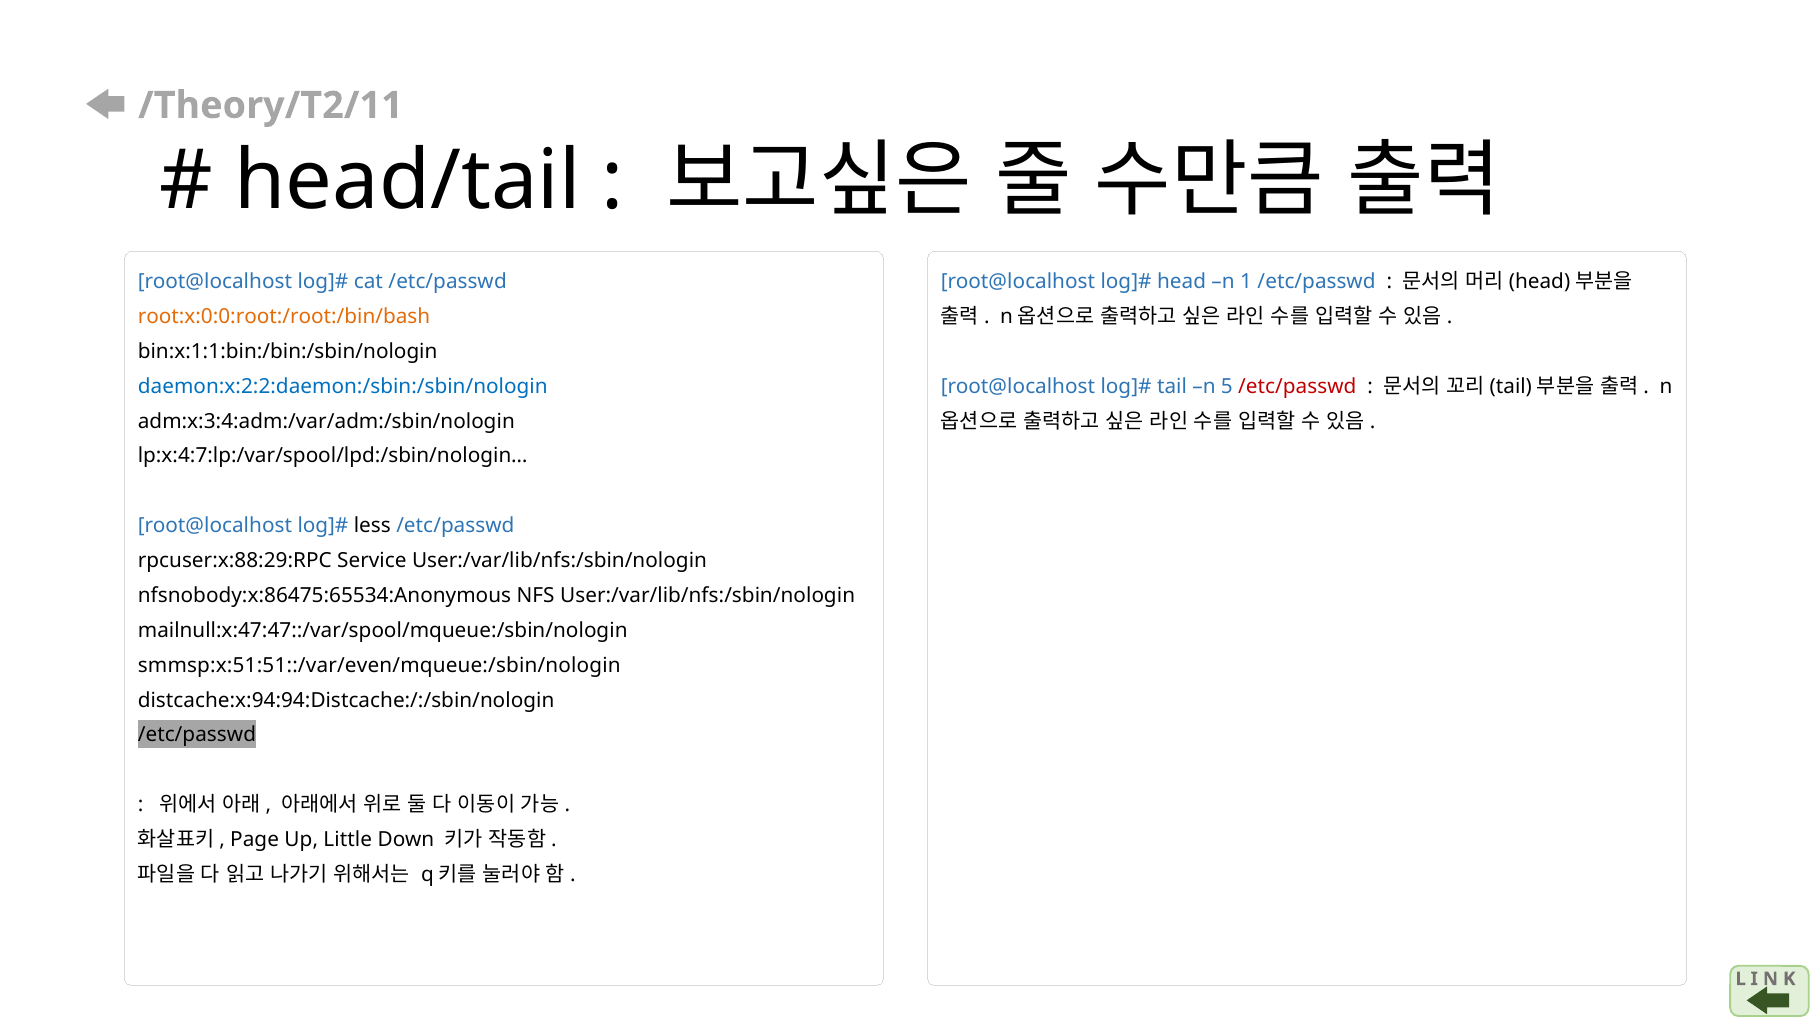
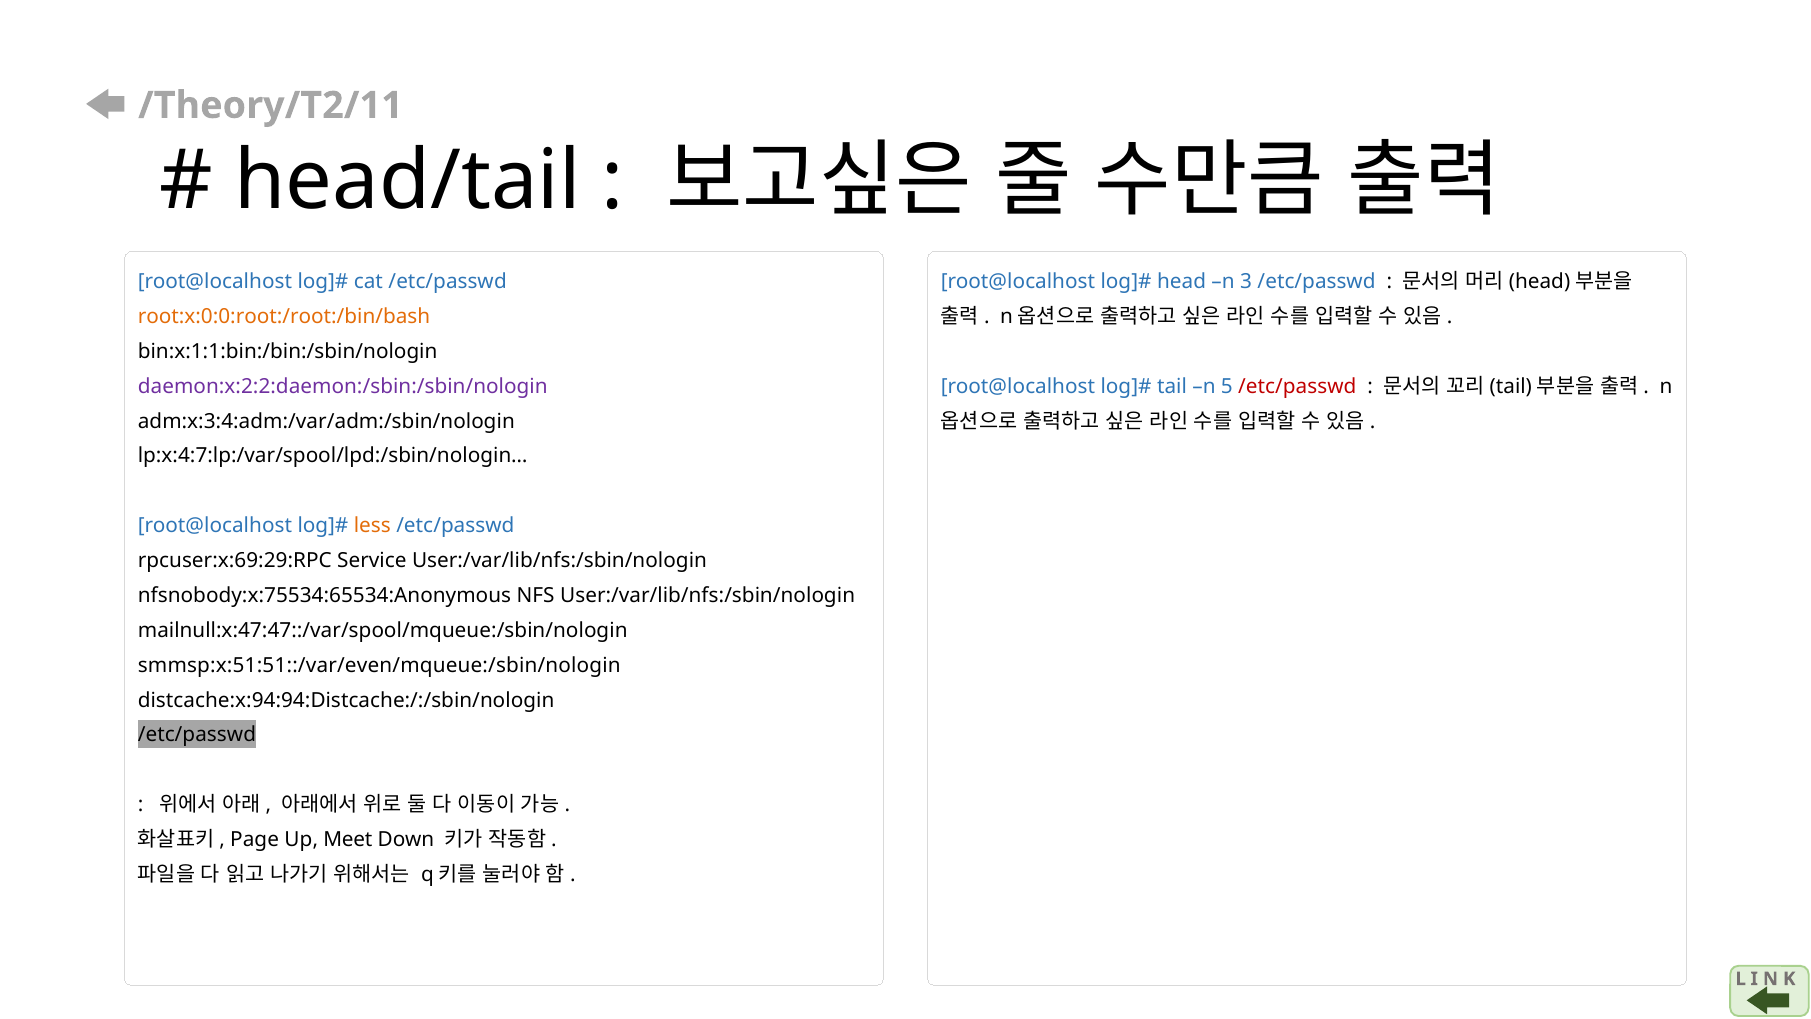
1: 1 -> 3
daemon:x:2:2:daemon:/sbin:/sbin/nologin colour: blue -> purple
less colour: black -> orange
rpcuser:x:88:29:RPC: rpcuser:x:88:29:RPC -> rpcuser:x:69:29:RPC
nfsnobody:x:86475:65534:Anonymous: nfsnobody:x:86475:65534:Anonymous -> nfsnobody:x:75534:65534:Anonymous
Little: Little -> Meet
